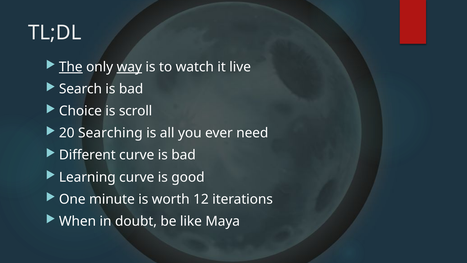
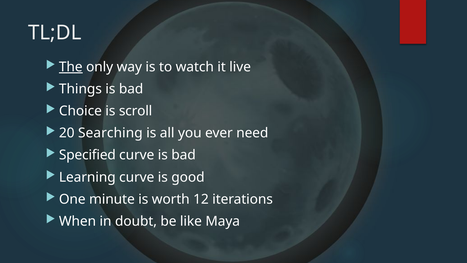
way underline: present -> none
Search: Search -> Things
Different: Different -> Specified
